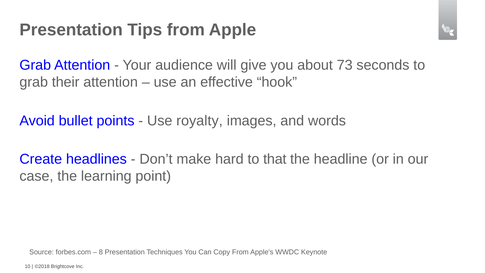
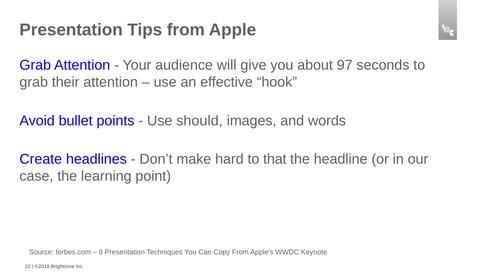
73: 73 -> 97
royalty: royalty -> should
